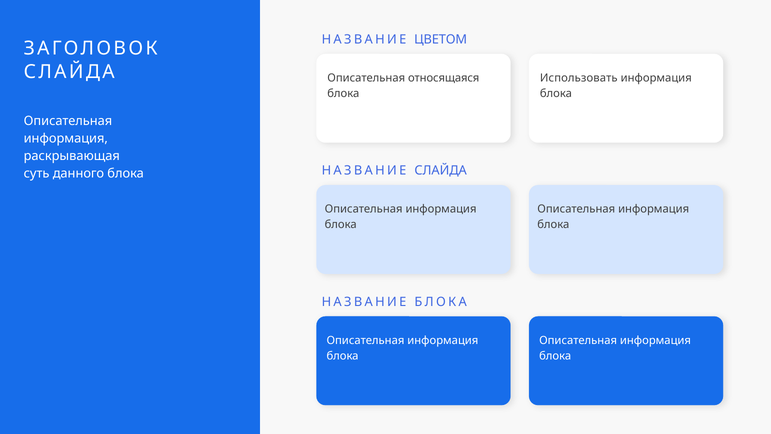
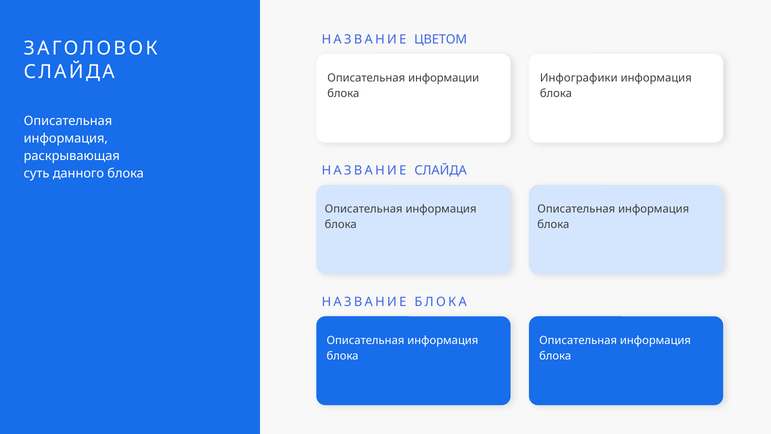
относящаяся: относящаяся -> информации
Использовать: Использовать -> Инфографики
